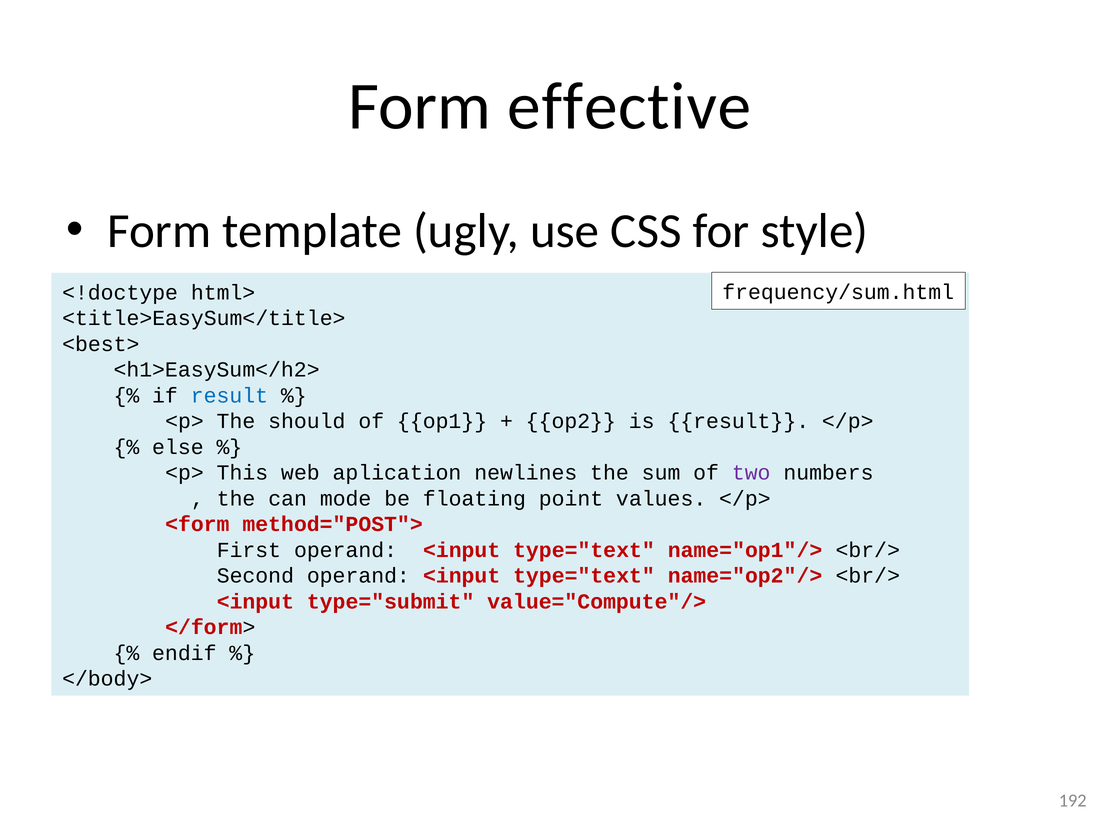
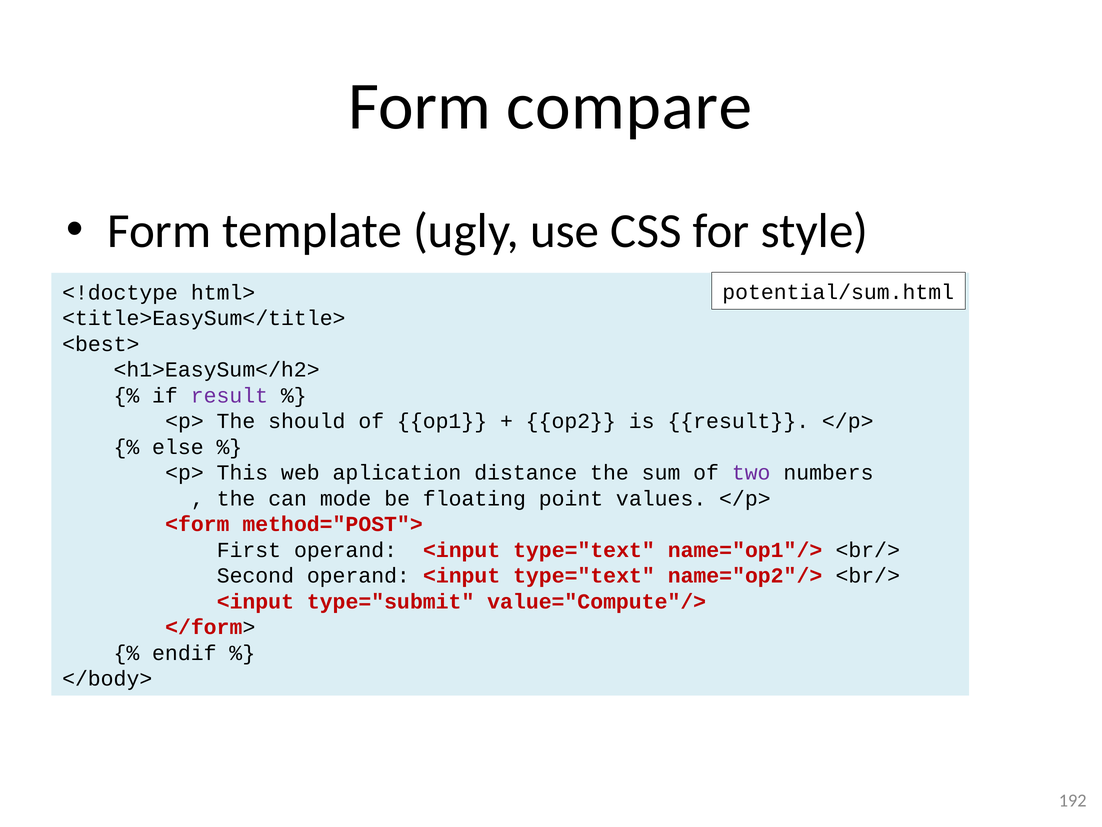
effective: effective -> compare
frequency/sum.html: frequency/sum.html -> potential/sum.html
result at (229, 395) colour: blue -> purple
newlines: newlines -> distance
